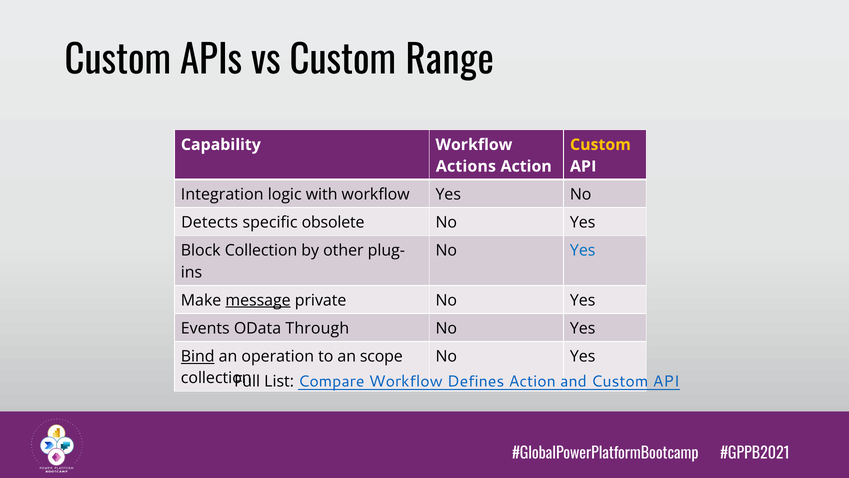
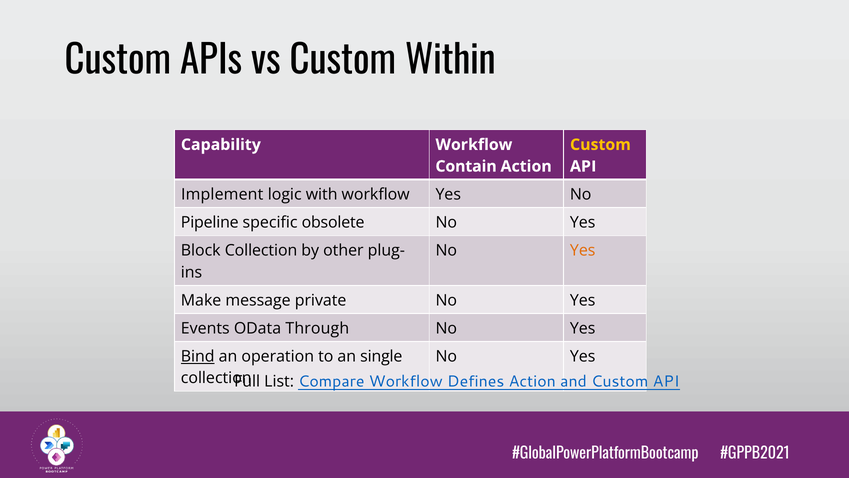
Range: Range -> Within
Actions: Actions -> Contain
Integration: Integration -> Implement
Detects: Detects -> Pipeline
Yes at (583, 250) colour: blue -> orange
message underline: present -> none
scope: scope -> single
